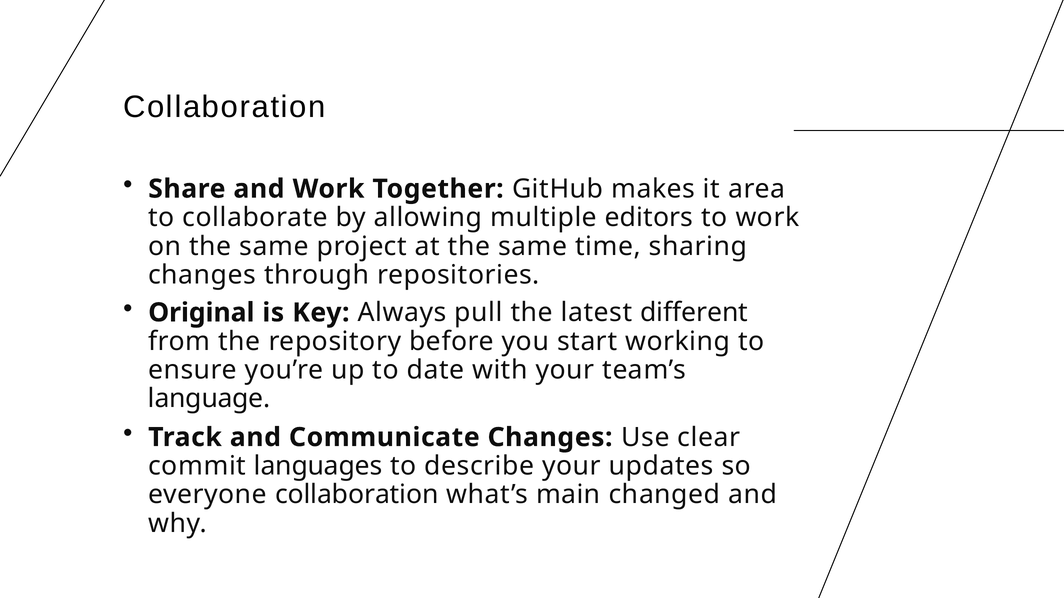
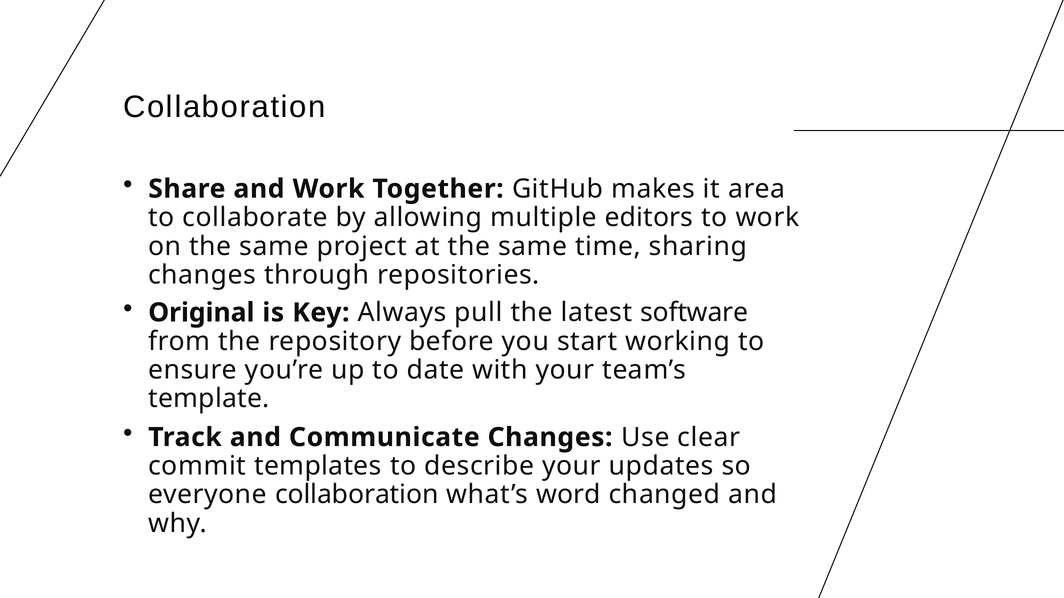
different: different -> software
language: language -> template
languages: languages -> templates
main: main -> word
